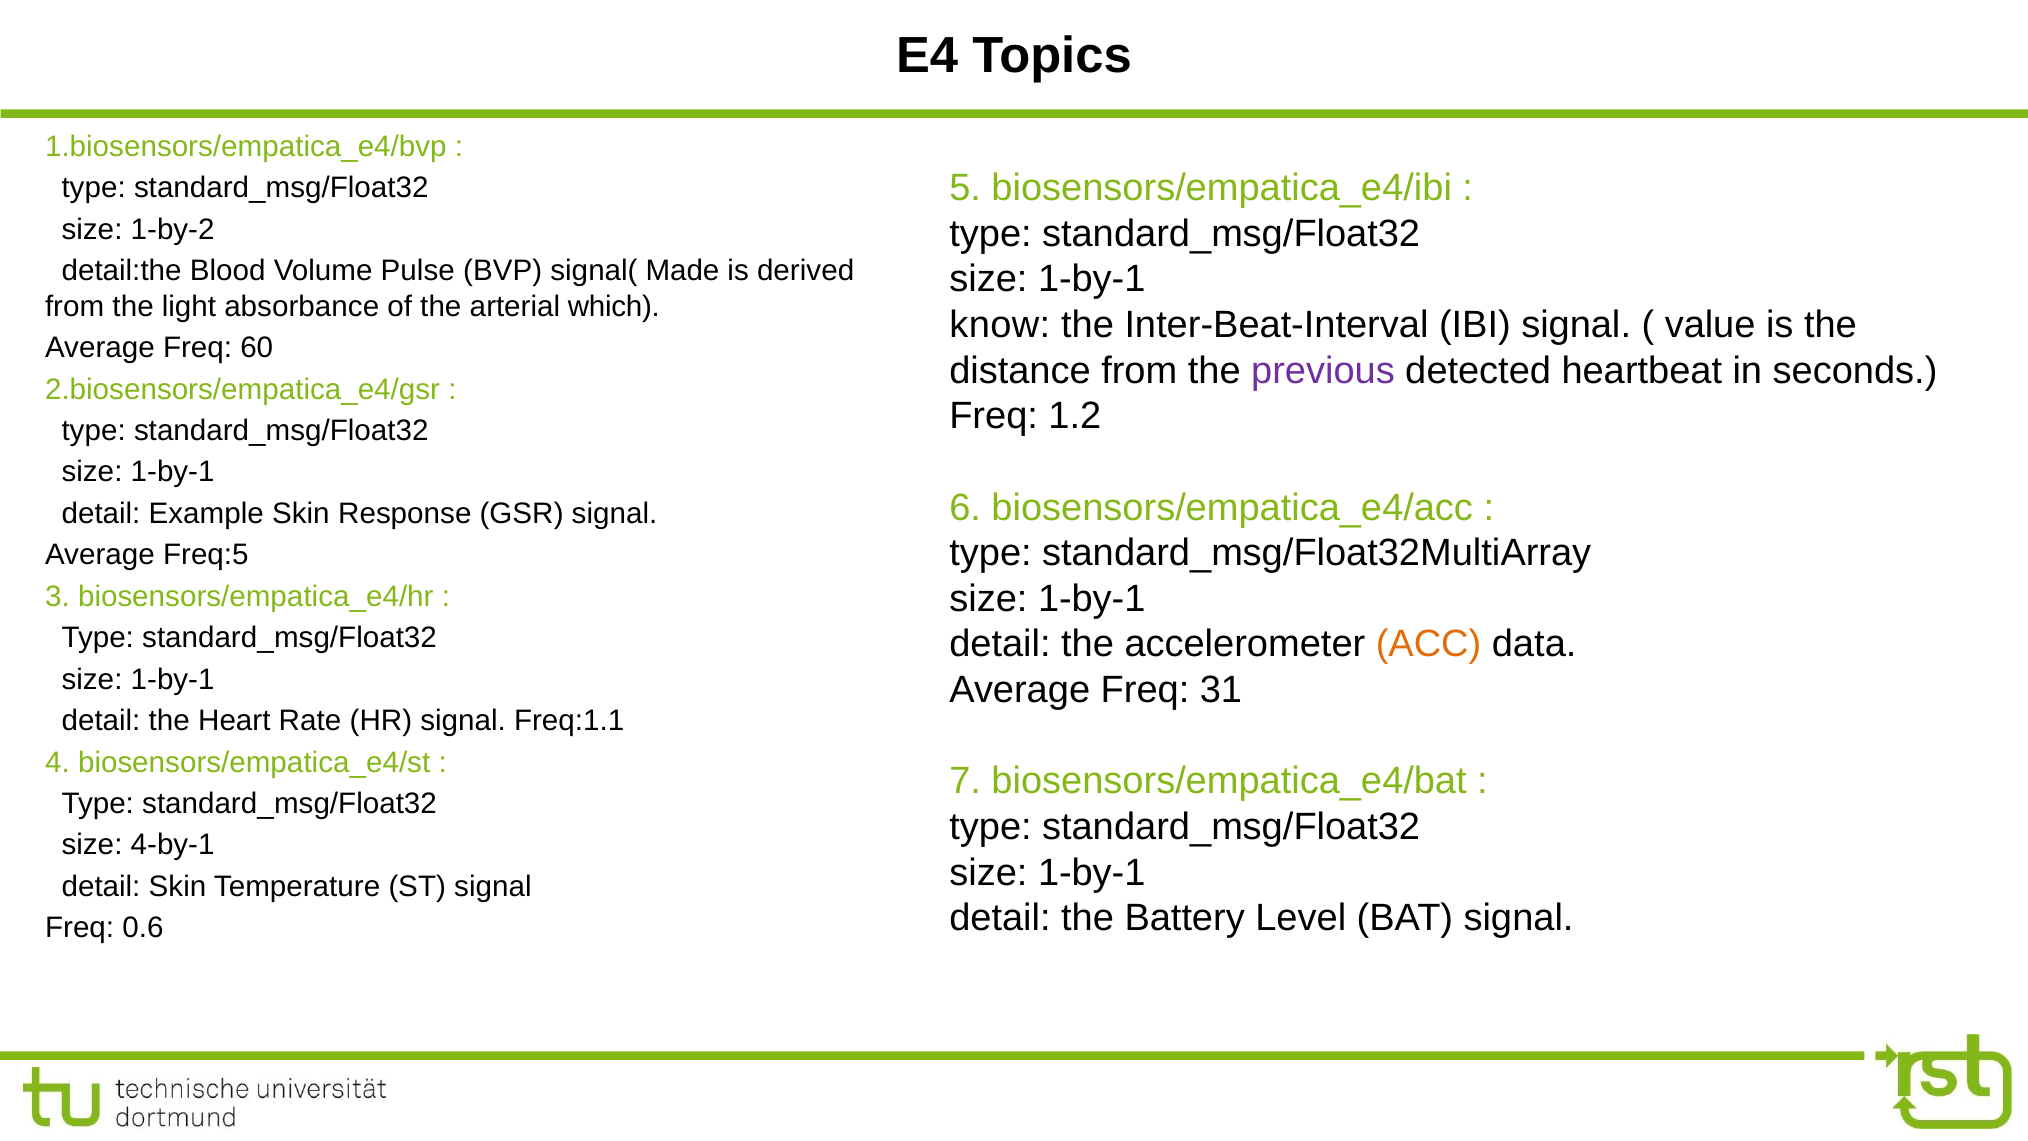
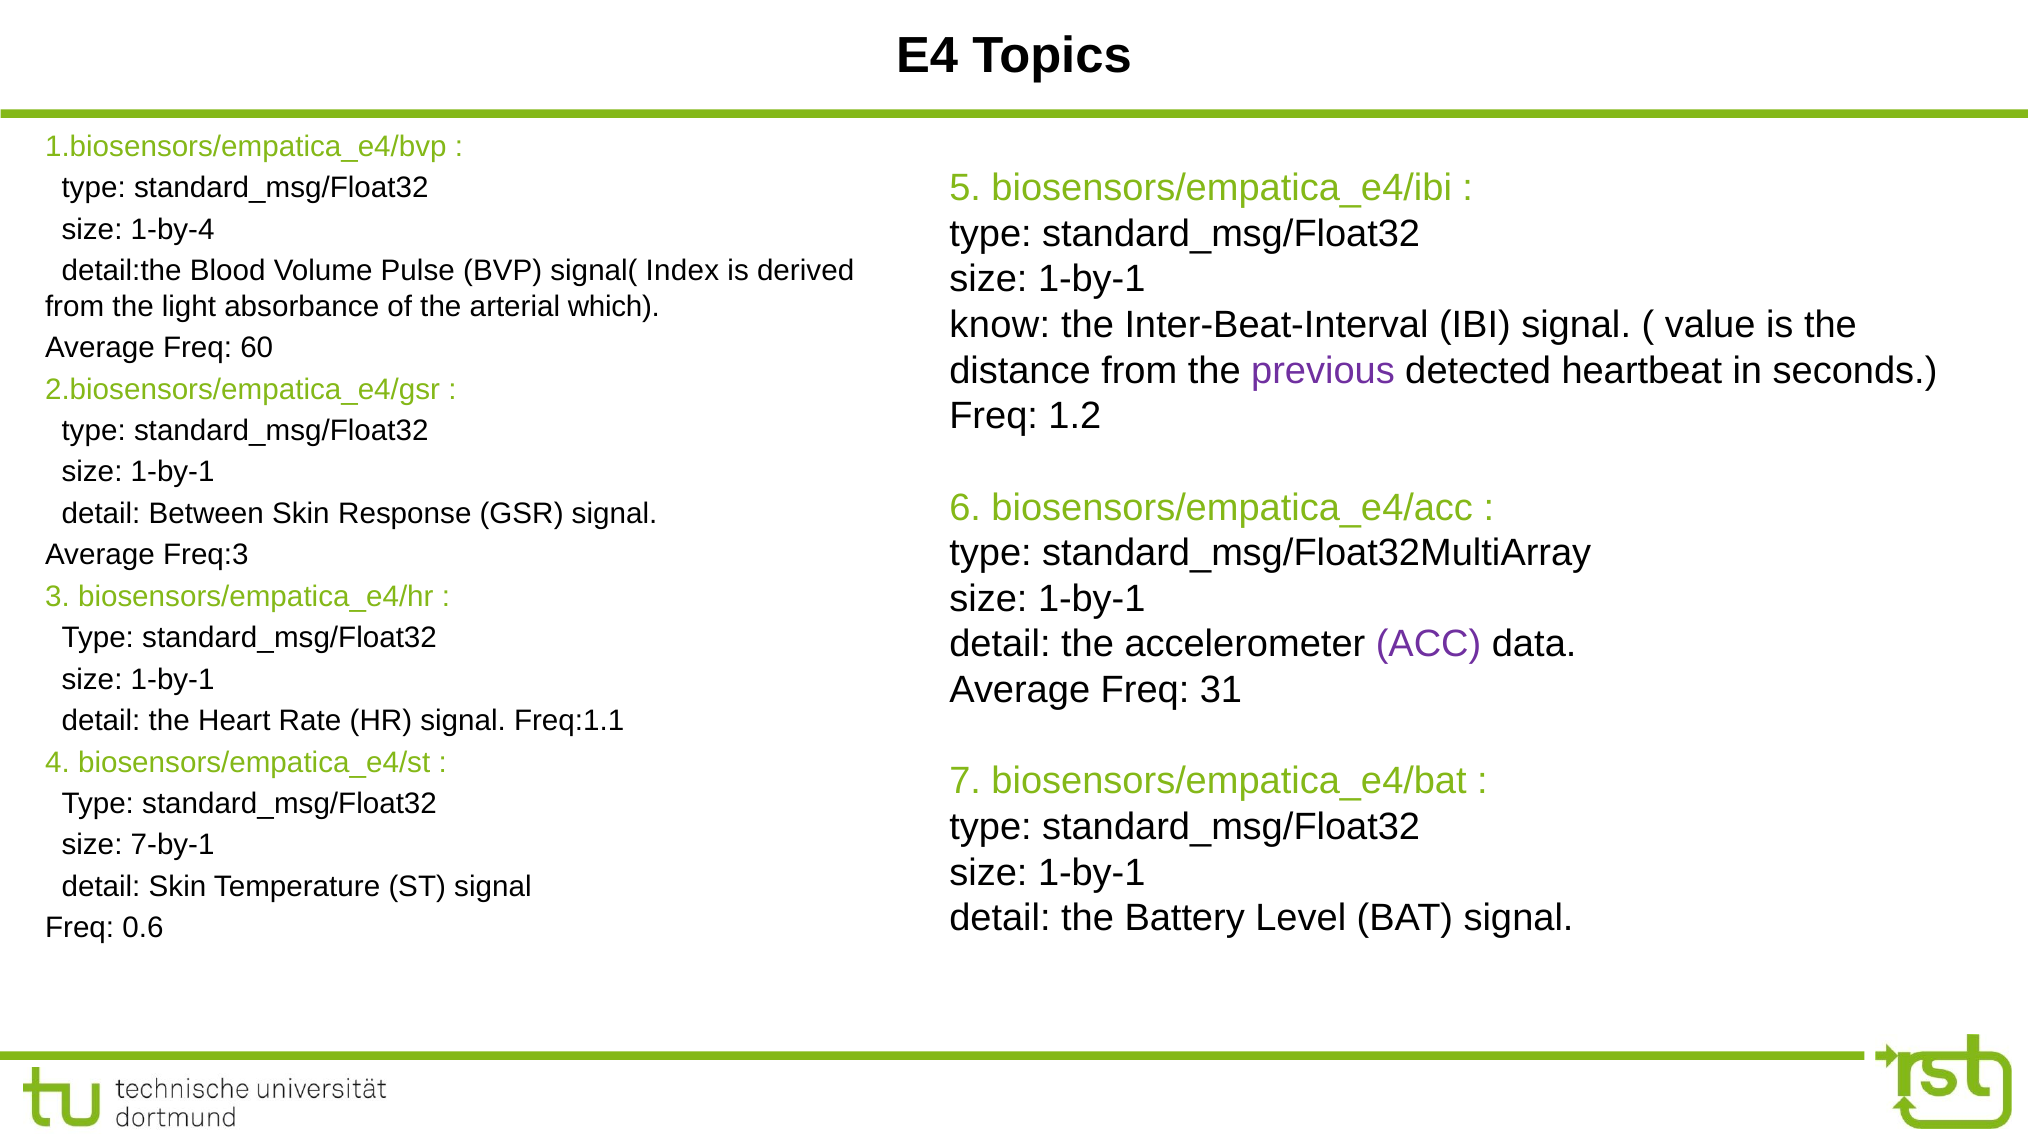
1-by-2: 1-by-2 -> 1-by-4
Made: Made -> Index
Example: Example -> Between
Freq:5: Freq:5 -> Freq:3
ACC colour: orange -> purple
4-by-1: 4-by-1 -> 7-by-1
